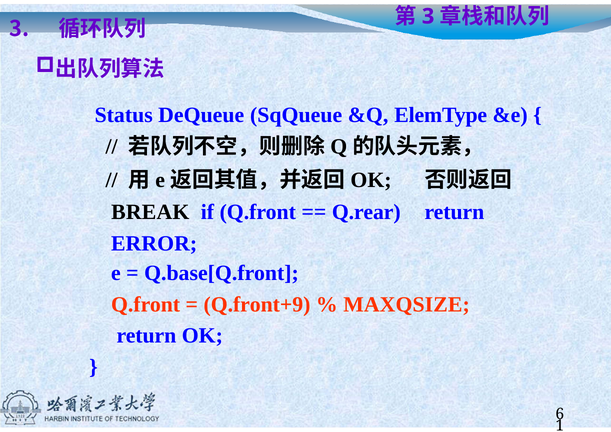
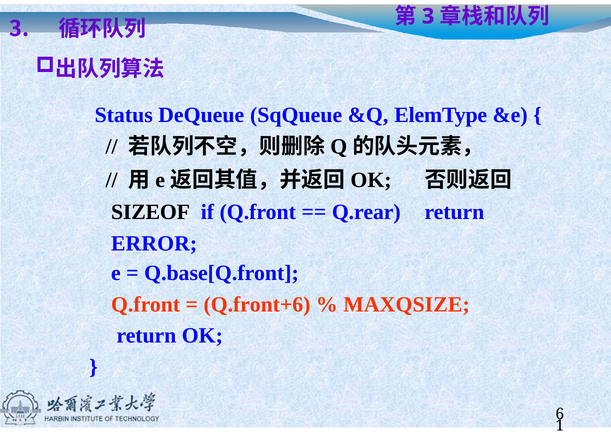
BREAK: BREAK -> SIZEOF
Q.front+9: Q.front+9 -> Q.front+6
